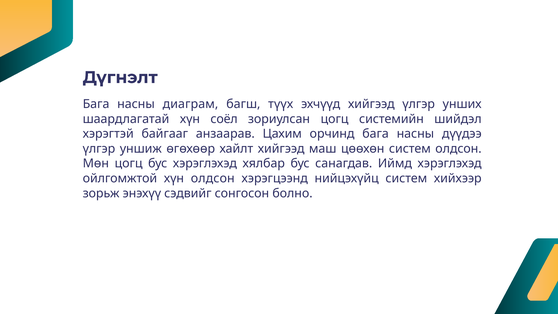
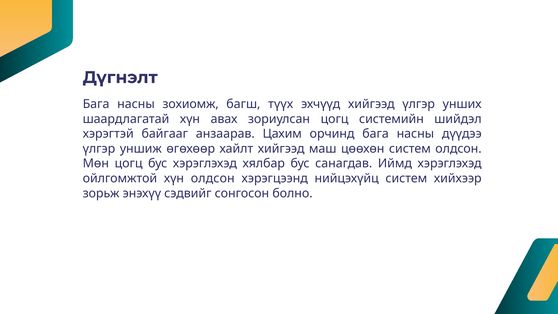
диаграм: диаграм -> зохиомж
соёл: соёл -> авах
